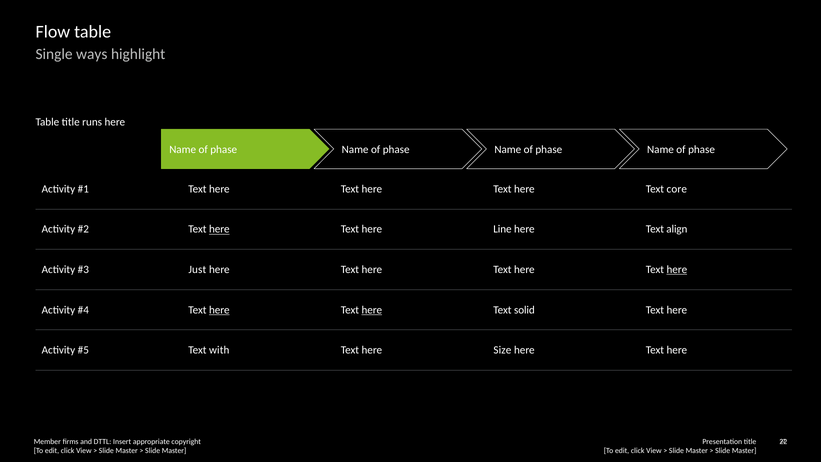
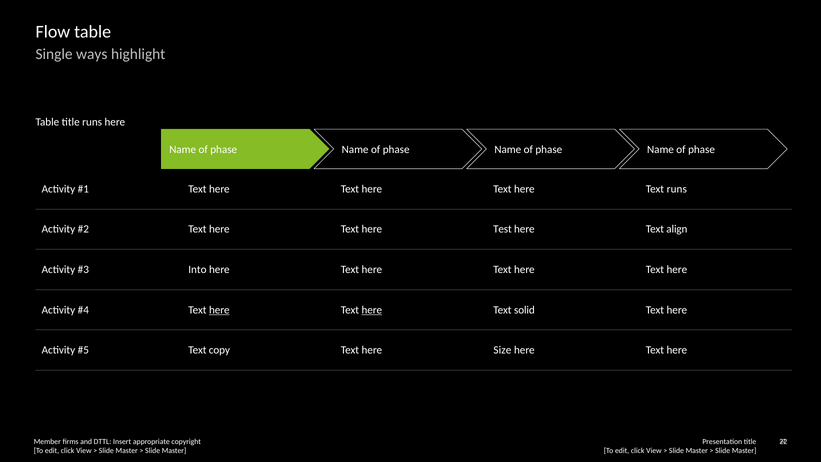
Text core: core -> runs
here at (219, 229) underline: present -> none
Line: Line -> Test
Just: Just -> Into
here at (677, 269) underline: present -> none
with: with -> copy
